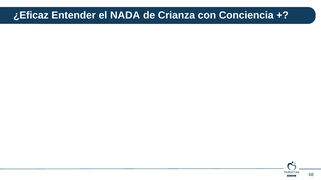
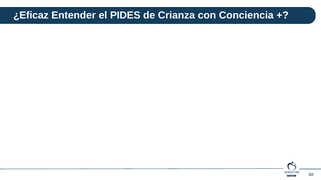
NADA: NADA -> PIDES
